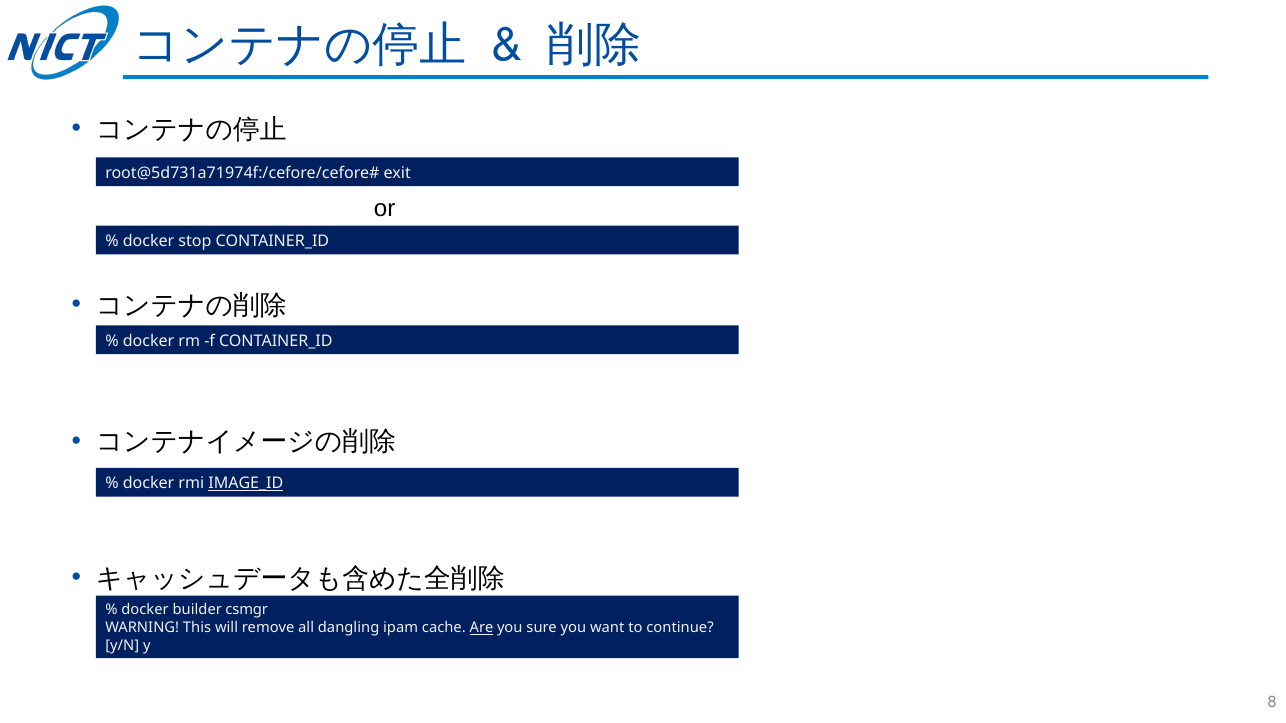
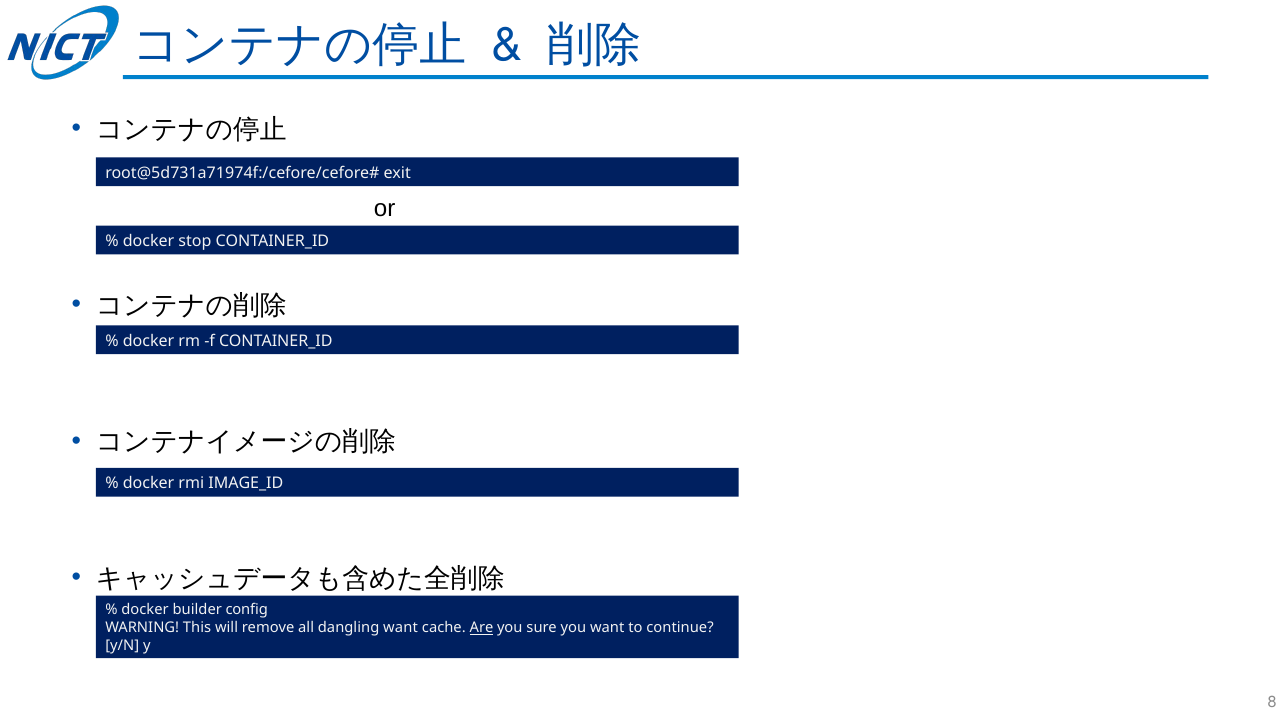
IMAGE_ID underline: present -> none
csmgr: csmgr -> config
dangling ipam: ipam -> want
